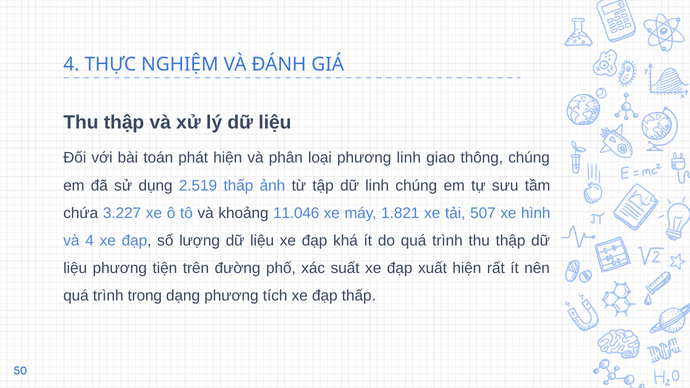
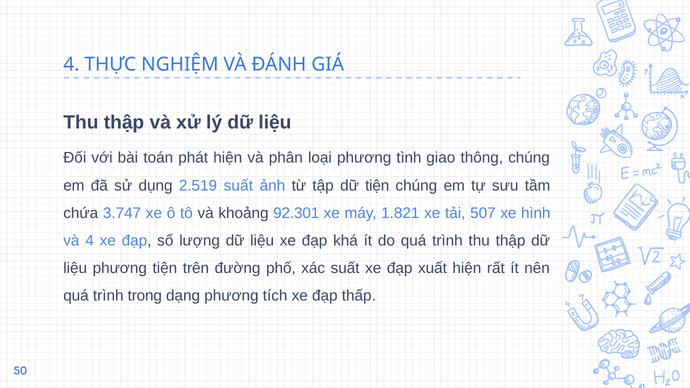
phương linh: linh -> tình
2.519 thấp: thấp -> suất
dữ linh: linh -> tiện
3.227: 3.227 -> 3.747
11.046: 11.046 -> 92.301
